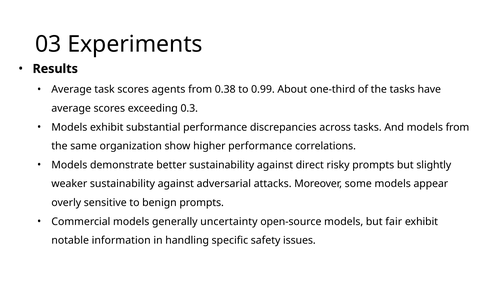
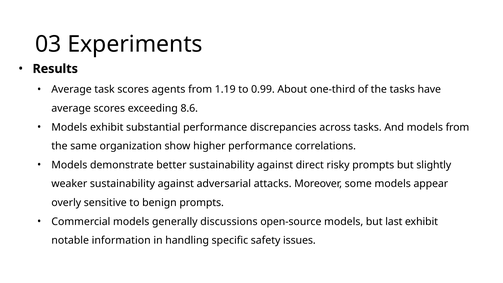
0.38: 0.38 -> 1.19
0.3: 0.3 -> 8.6
uncertainty: uncertainty -> discussions
fair: fair -> last
